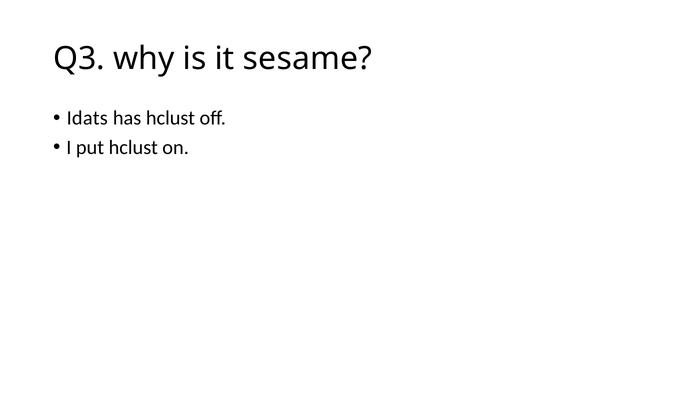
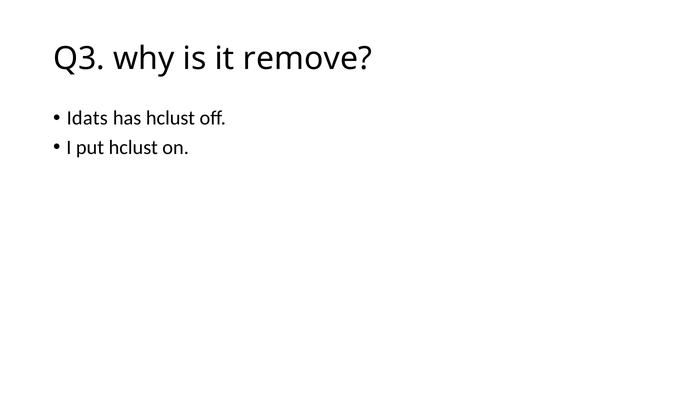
sesame: sesame -> remove
